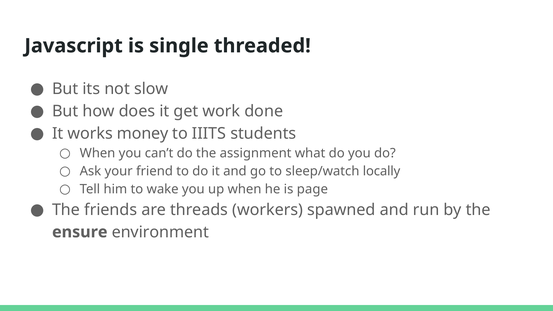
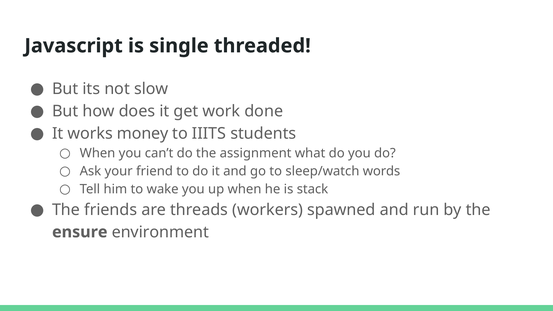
locally: locally -> words
page: page -> stack
